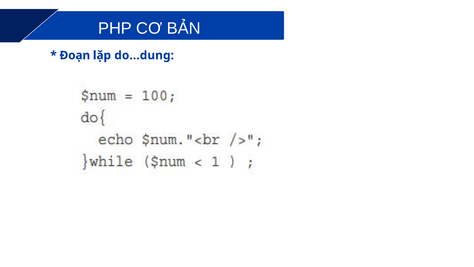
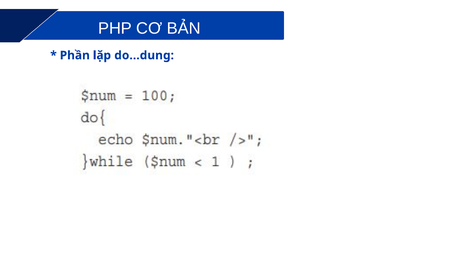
Đoạn: Đoạn -> Phần
